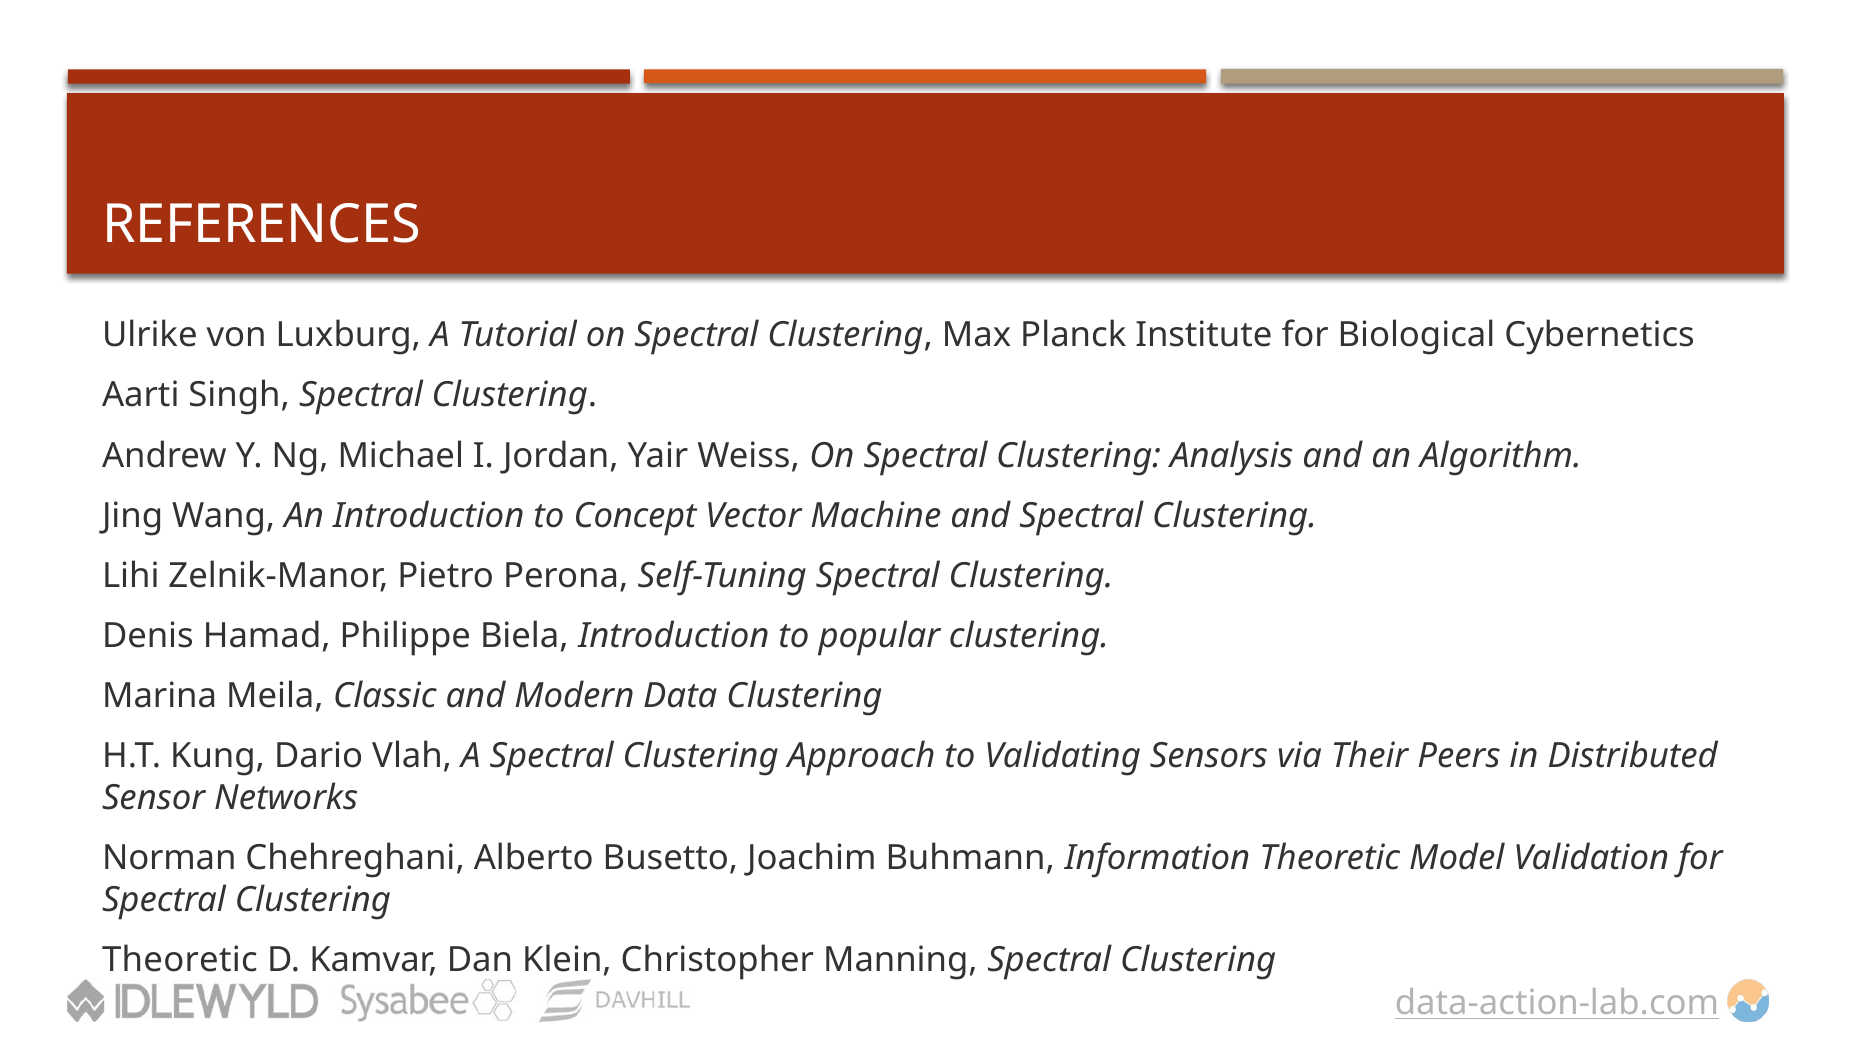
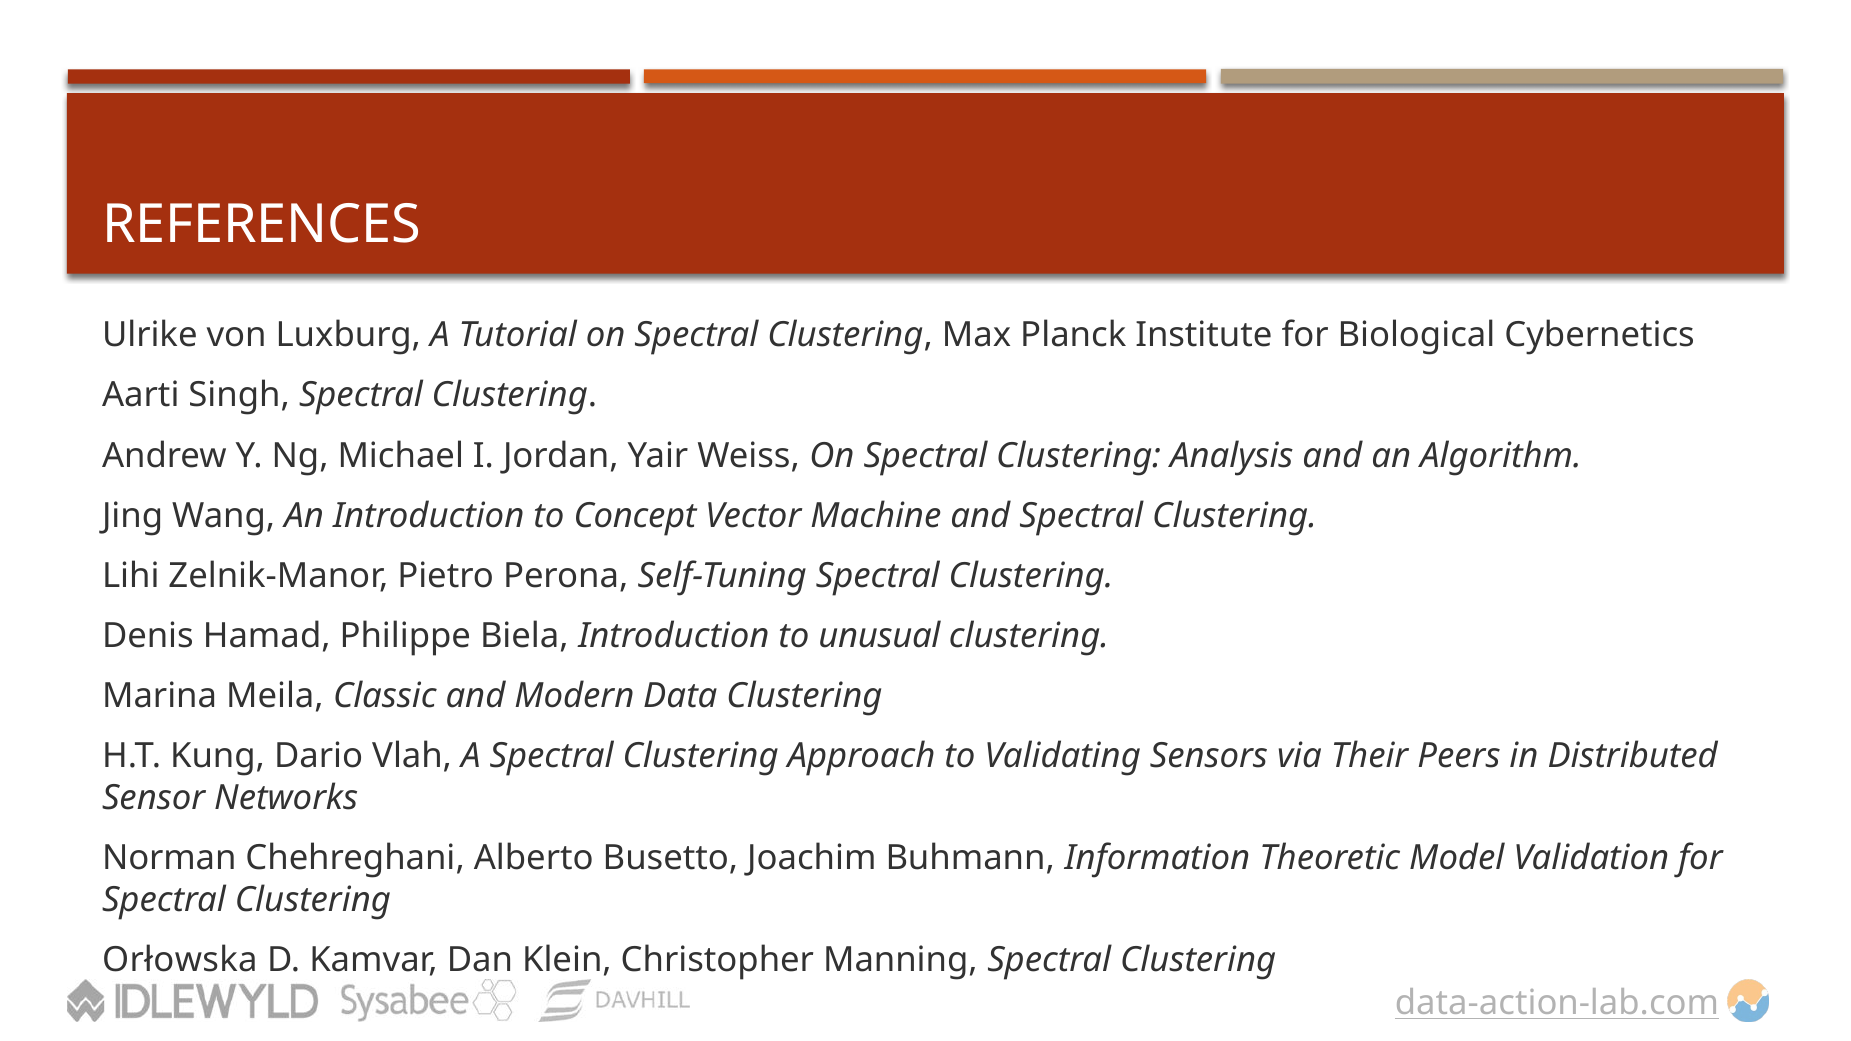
popular: popular -> unusual
Theoretic at (180, 960): Theoretic -> Orłowska
